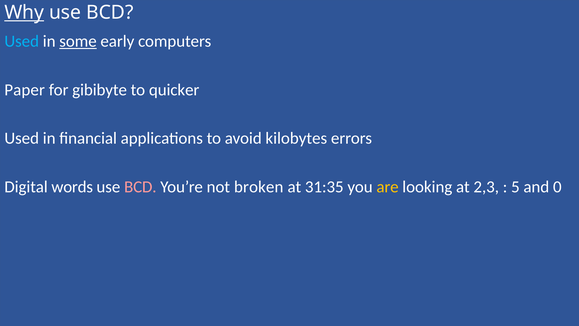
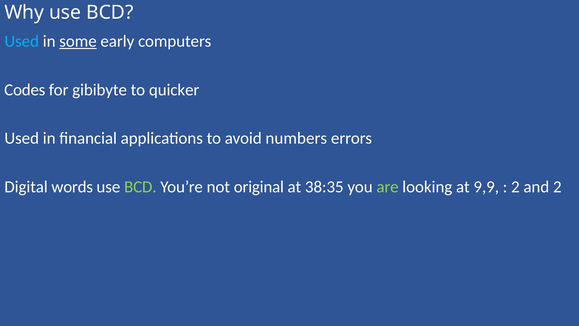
Why underline: present -> none
Paper: Paper -> Codes
kilobytes: kilobytes -> numbers
BCD at (140, 187) colour: pink -> light green
broken: broken -> original
31:35: 31:35 -> 38:35
are colour: yellow -> light green
2,3: 2,3 -> 9,9
5 at (515, 187): 5 -> 2
and 0: 0 -> 2
